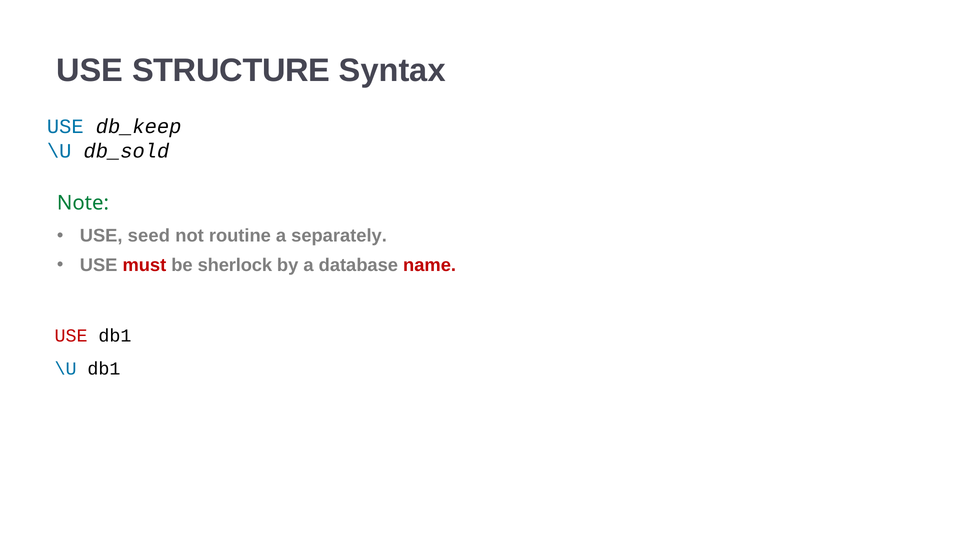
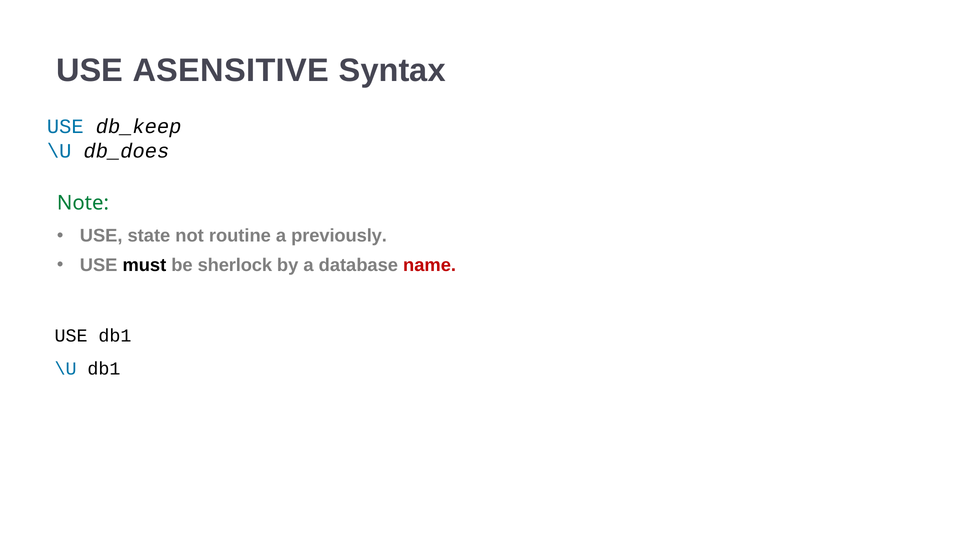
STRUCTURE: STRUCTURE -> ASENSITIVE
db_sold: db_sold -> db_does
seed: seed -> state
separately: separately -> previously
must colour: red -> black
USE at (71, 336) colour: red -> black
